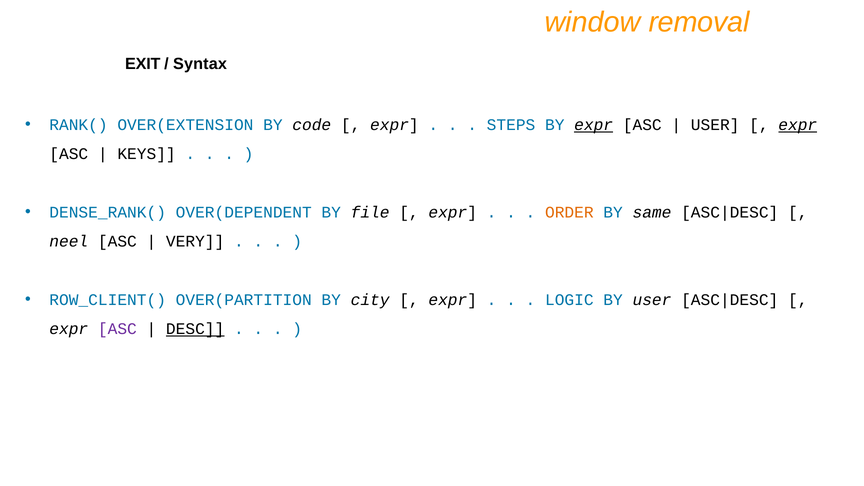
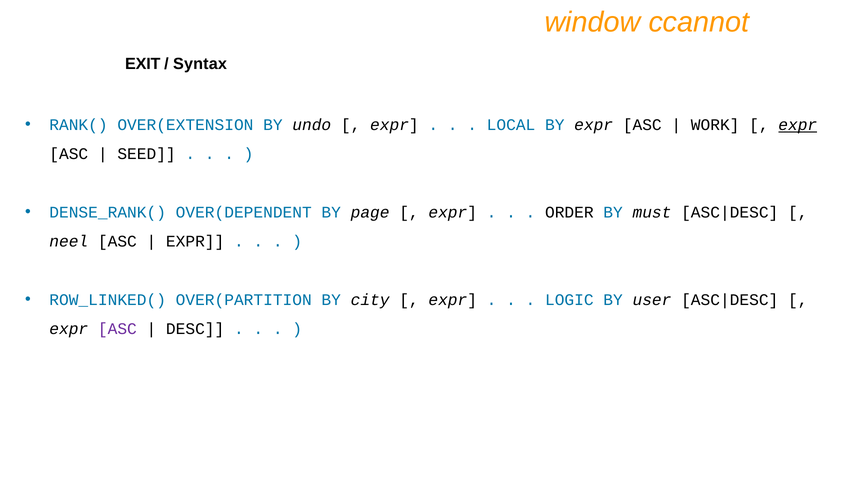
removal: removal -> ccannot
code: code -> undo
STEPS: STEPS -> LOCAL
expr at (594, 125) underline: present -> none
USER at (715, 125): USER -> WORK
KEYS: KEYS -> SEED
file: file -> page
ORDER colour: orange -> black
same: same -> must
VERY at (195, 242): VERY -> EXPR
ROW_CLIENT(: ROW_CLIENT( -> ROW_LINKED(
DESC underline: present -> none
